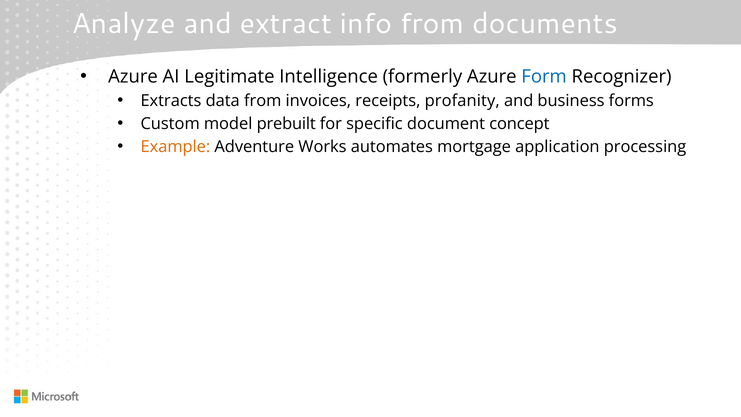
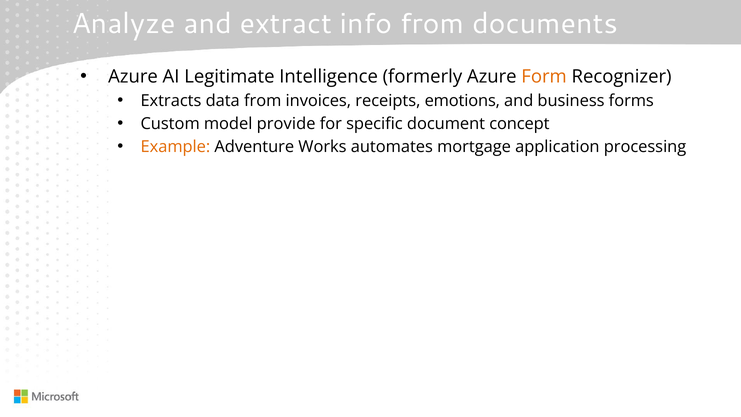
Form colour: blue -> orange
profanity: profanity -> emotions
prebuilt: prebuilt -> provide
